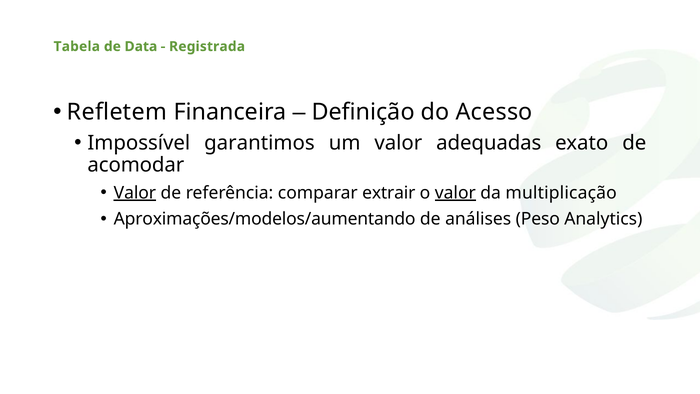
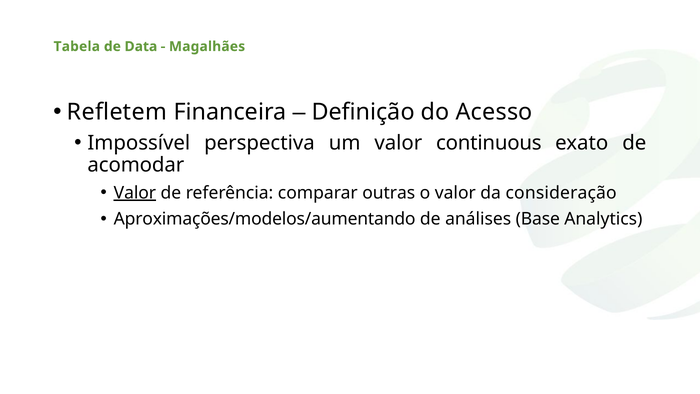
Registrada: Registrada -> Magalhães
garantimos: garantimos -> perspectiva
adequadas: adequadas -> continuous
extrair: extrair -> outras
valor at (455, 193) underline: present -> none
multiplicação: multiplicação -> consideração
Peso: Peso -> Base
